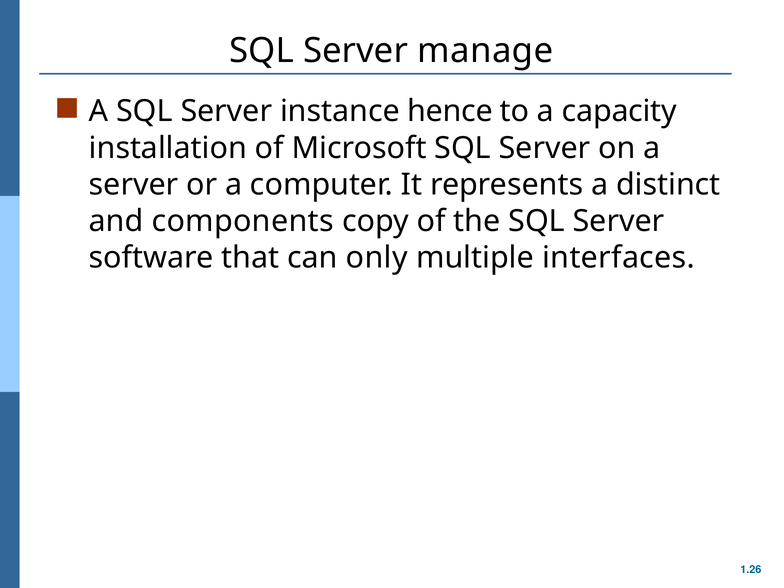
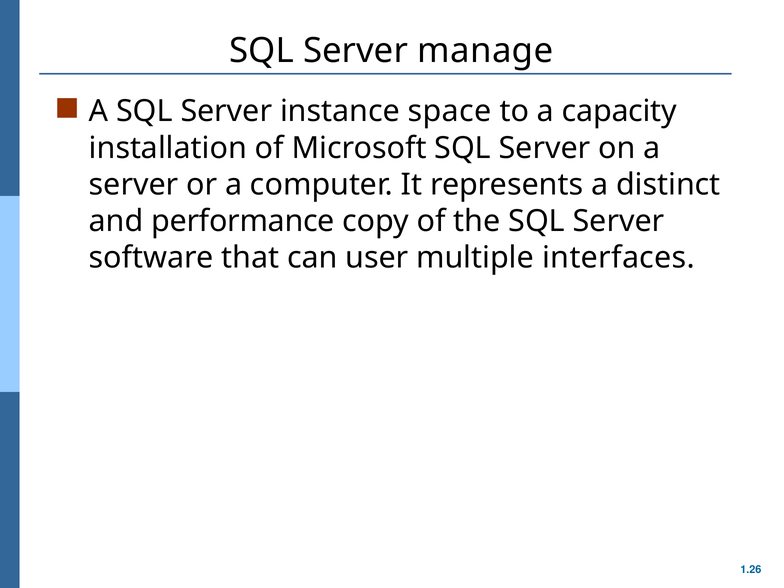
hence: hence -> space
components: components -> performance
only: only -> user
